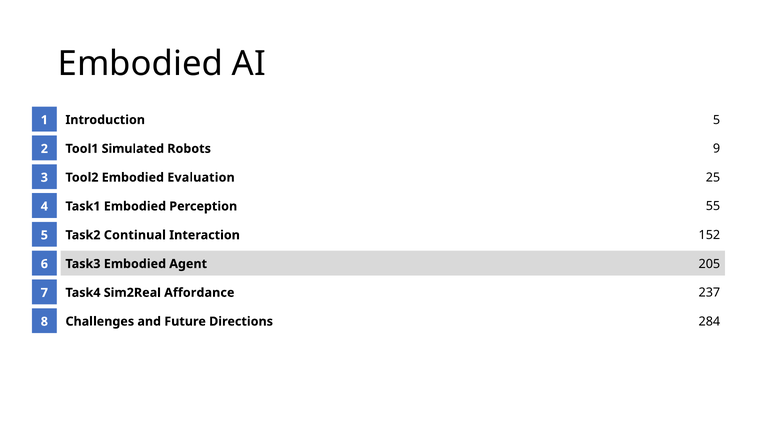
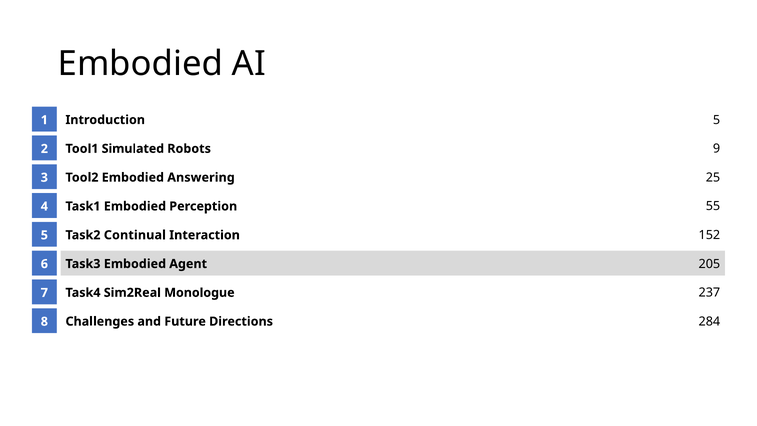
Evaluation: Evaluation -> Answering
Affordance: Affordance -> Monologue
